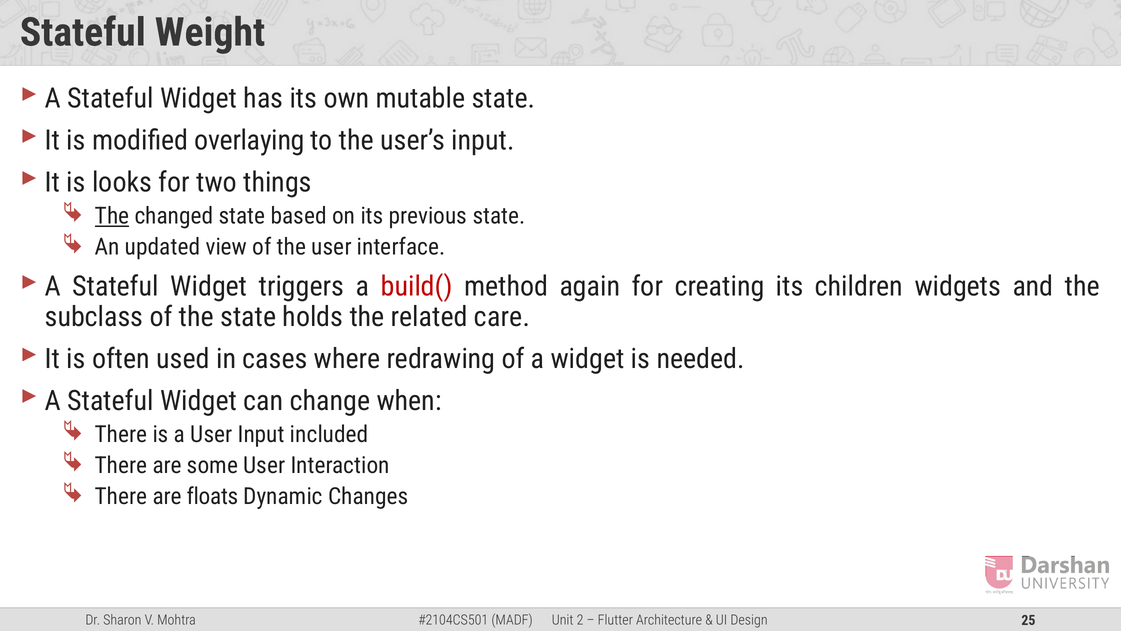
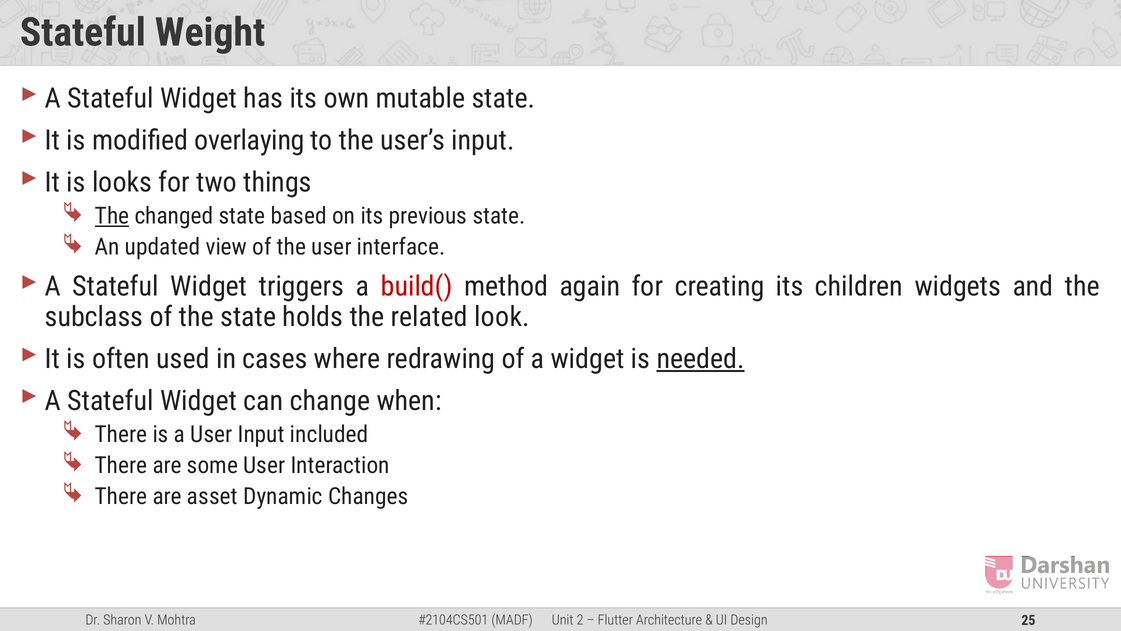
care: care -> look
needed underline: none -> present
floats: floats -> asset
